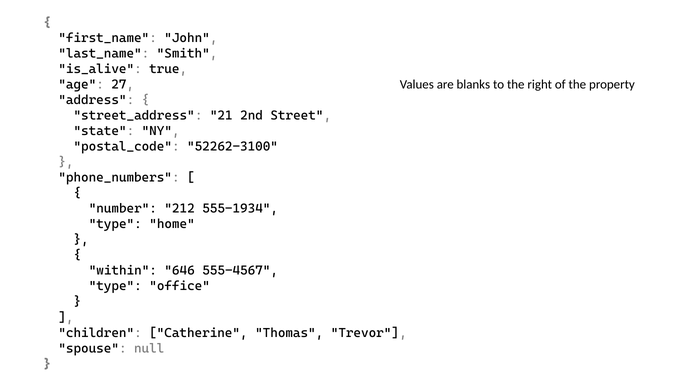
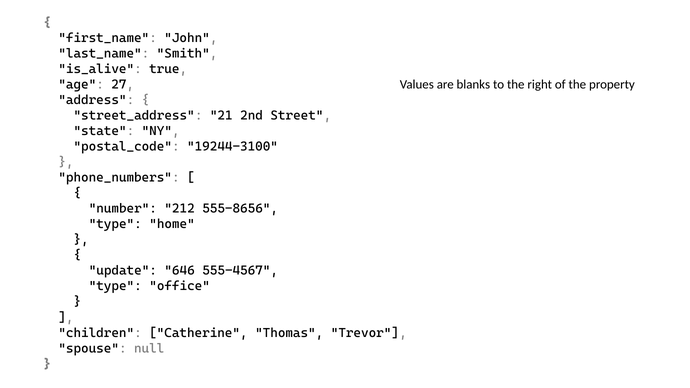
52262-3100: 52262-3100 -> 19244-3100
555-1934: 555-1934 -> 555-8656
within: within -> update
